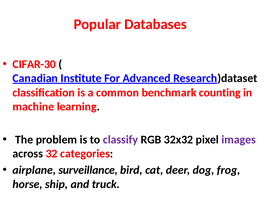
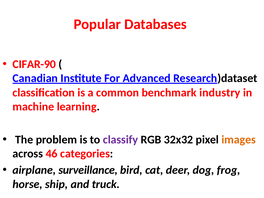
CIFAR-30: CIFAR-30 -> CIFAR-90
counting: counting -> industry
images colour: purple -> orange
32: 32 -> 46
